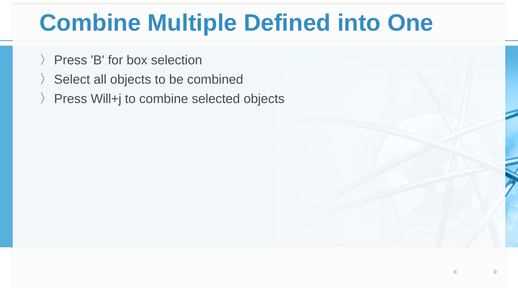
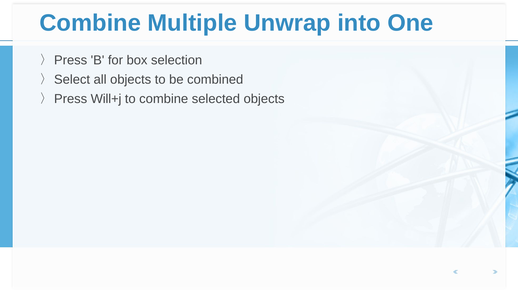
Defined: Defined -> Unwrap
